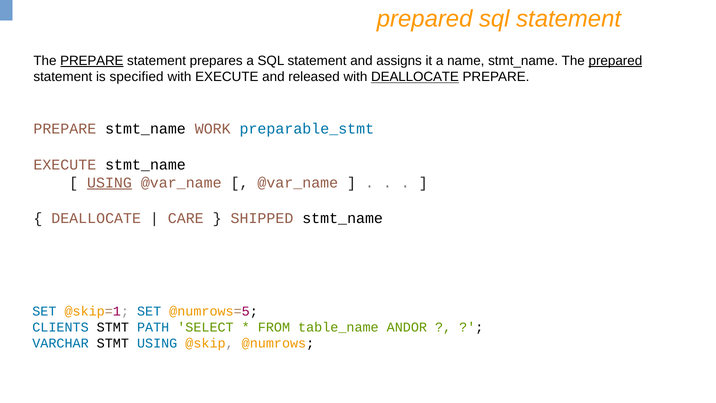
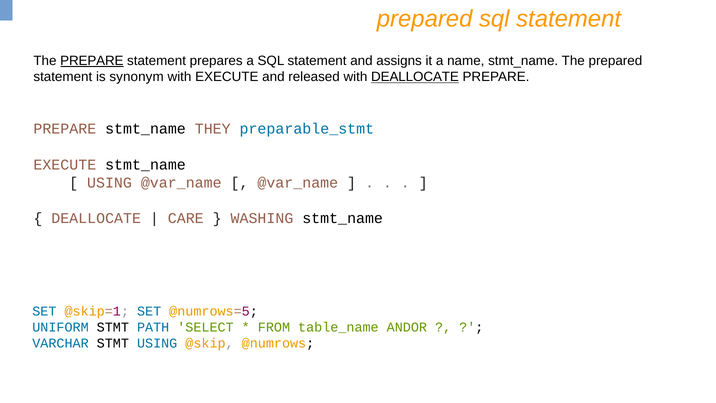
prepared at (615, 61) underline: present -> none
specified: specified -> synonym
WORK: WORK -> THEY
USING at (110, 183) underline: present -> none
SHIPPED: SHIPPED -> WASHING
CLIENTS: CLIENTS -> UNIFORM
